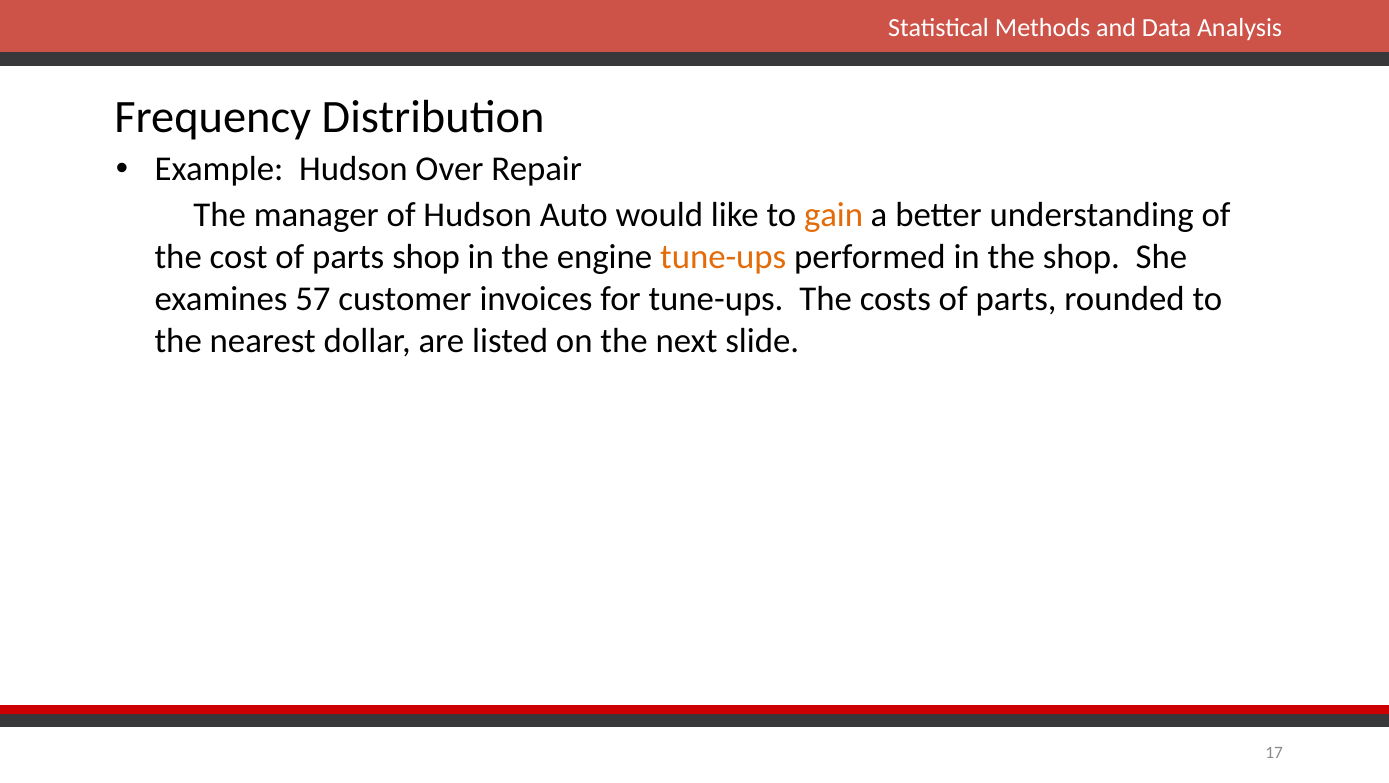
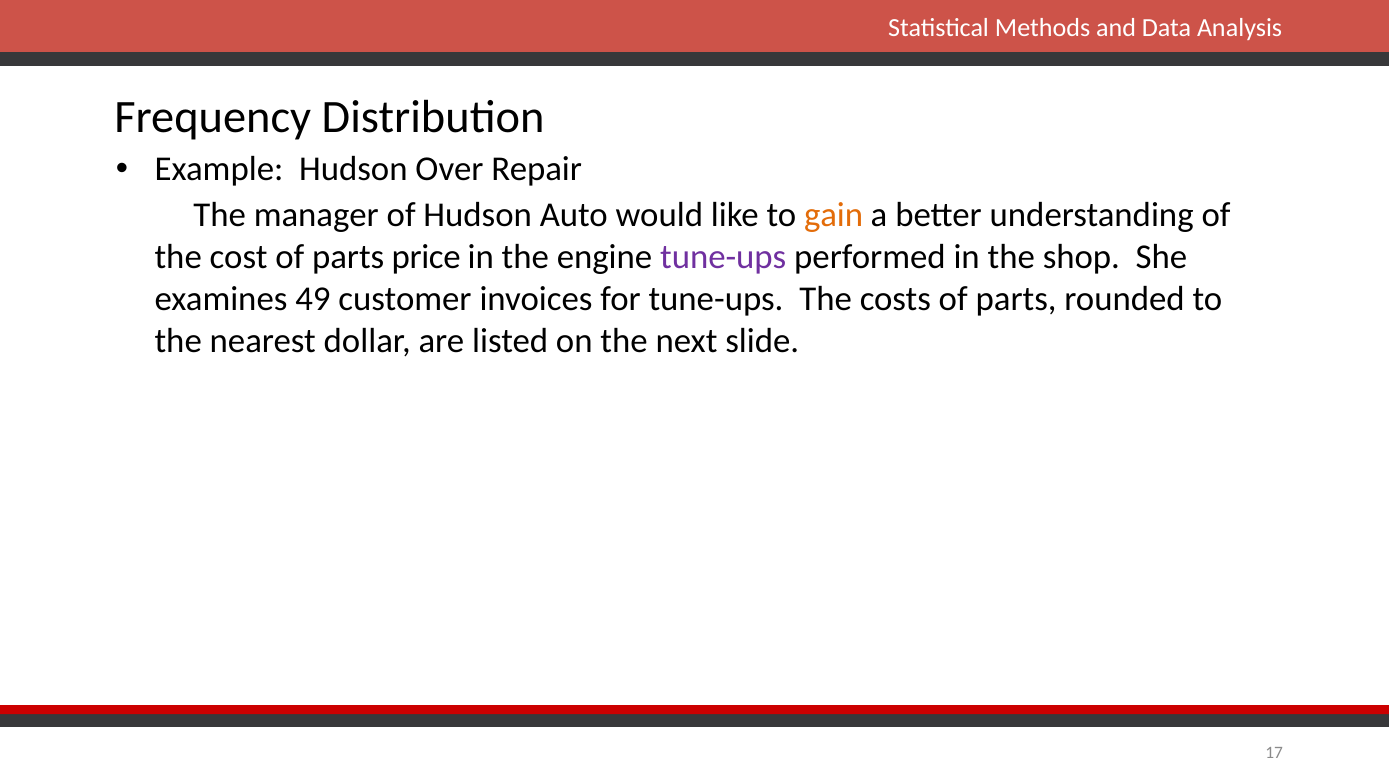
parts shop: shop -> price
tune-ups at (723, 257) colour: orange -> purple
57: 57 -> 49
